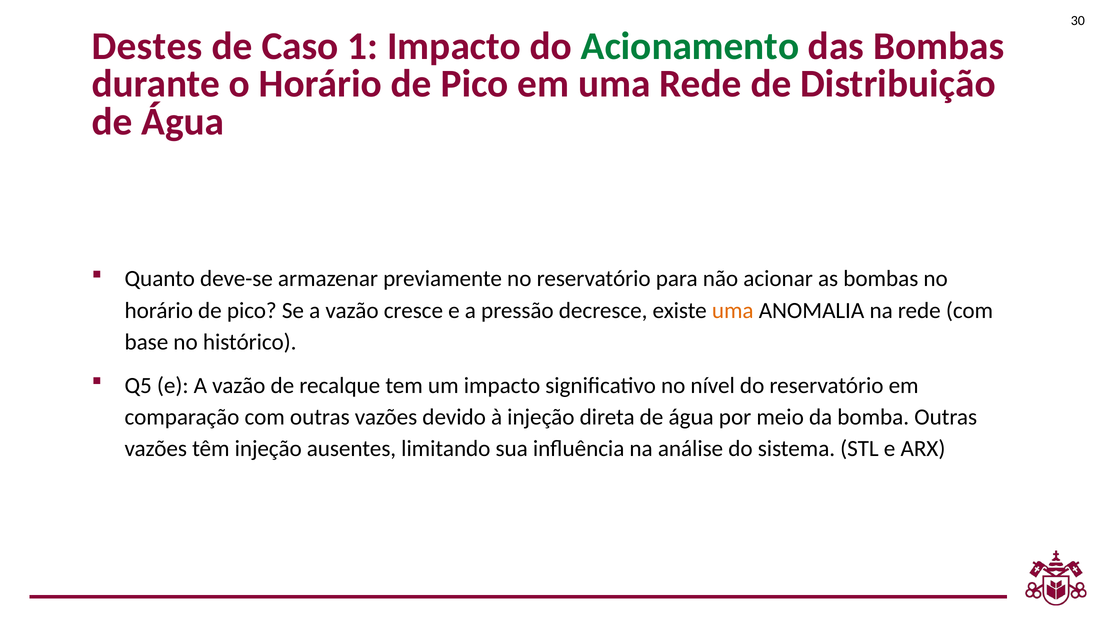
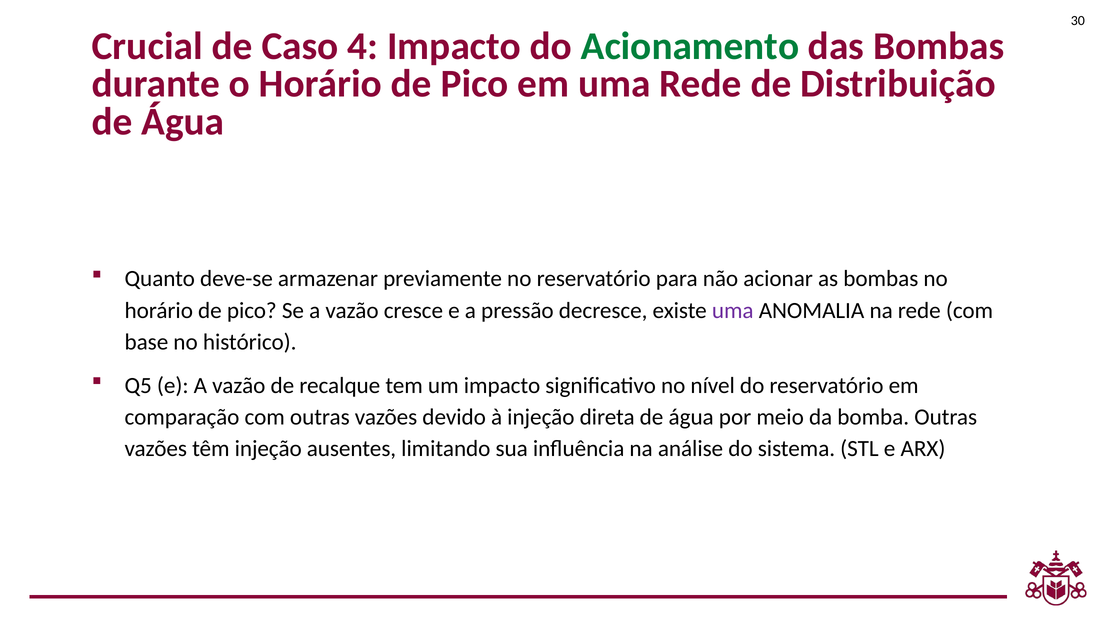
Destes: Destes -> Crucial
1: 1 -> 4
uma at (733, 311) colour: orange -> purple
